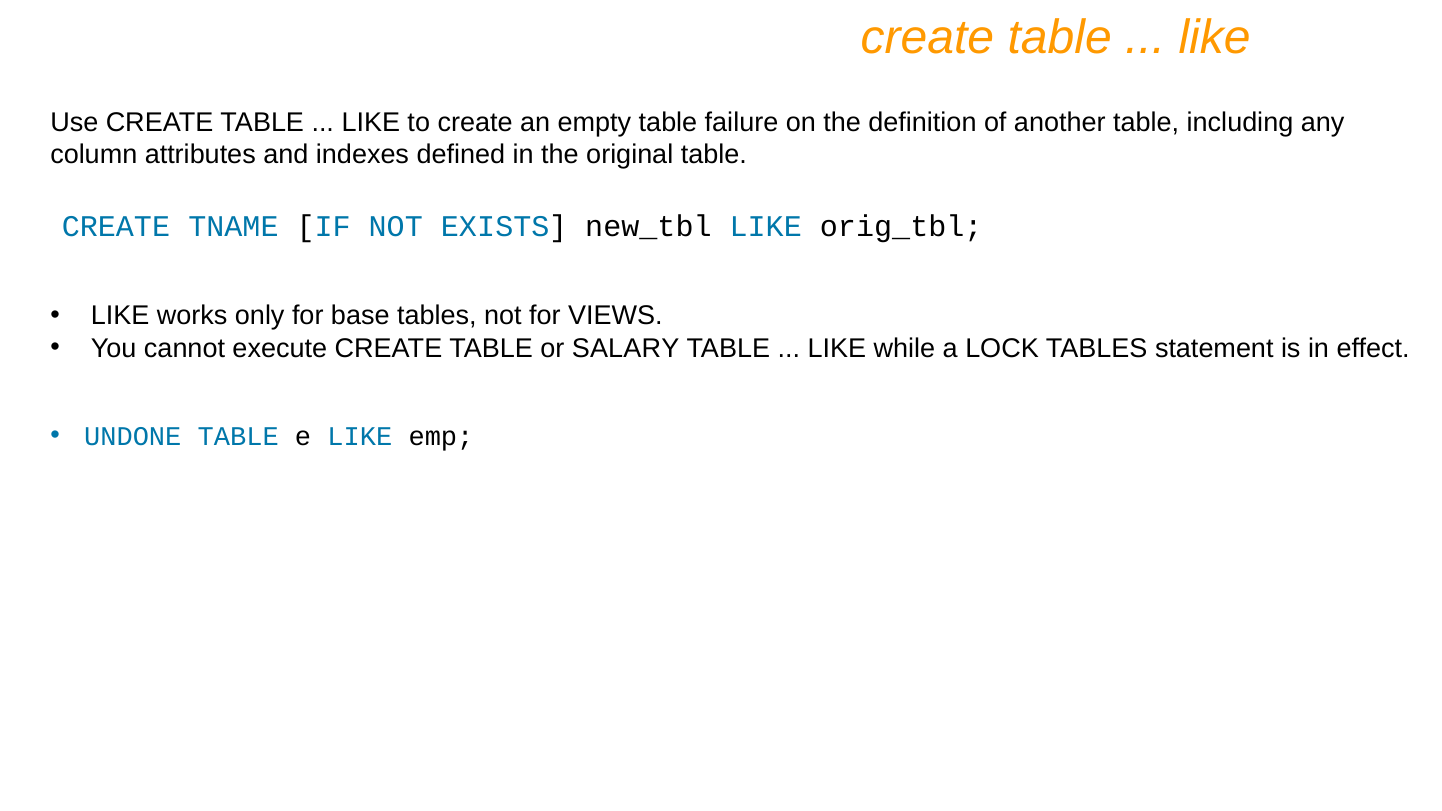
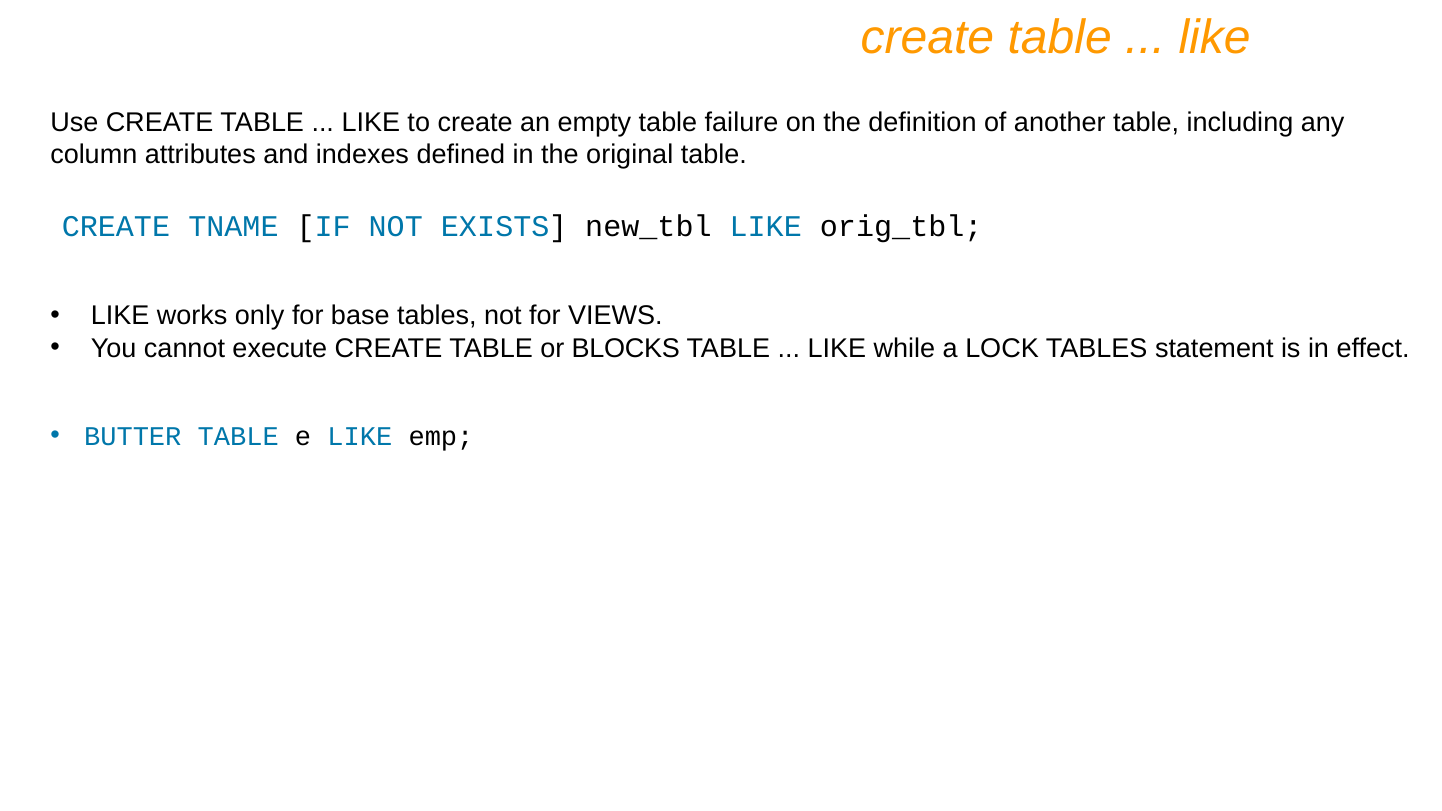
SALARY: SALARY -> BLOCKS
UNDONE: UNDONE -> BUTTER
